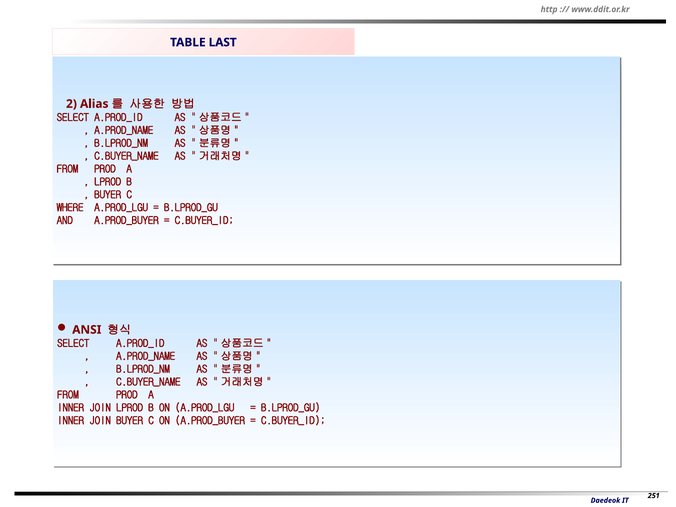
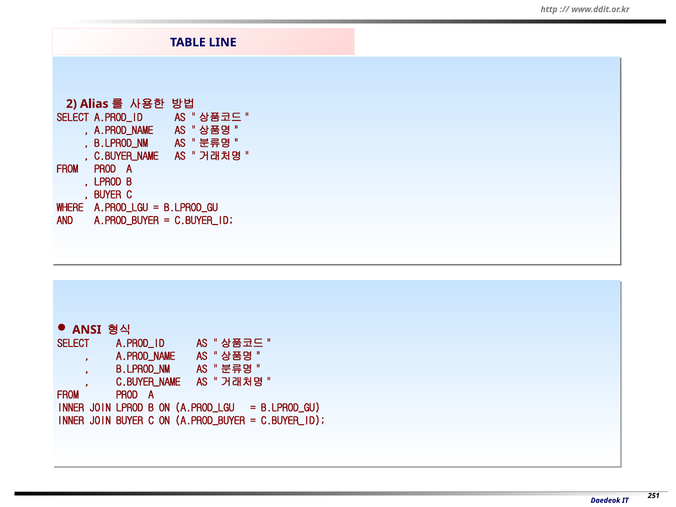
LAST: LAST -> LINE
